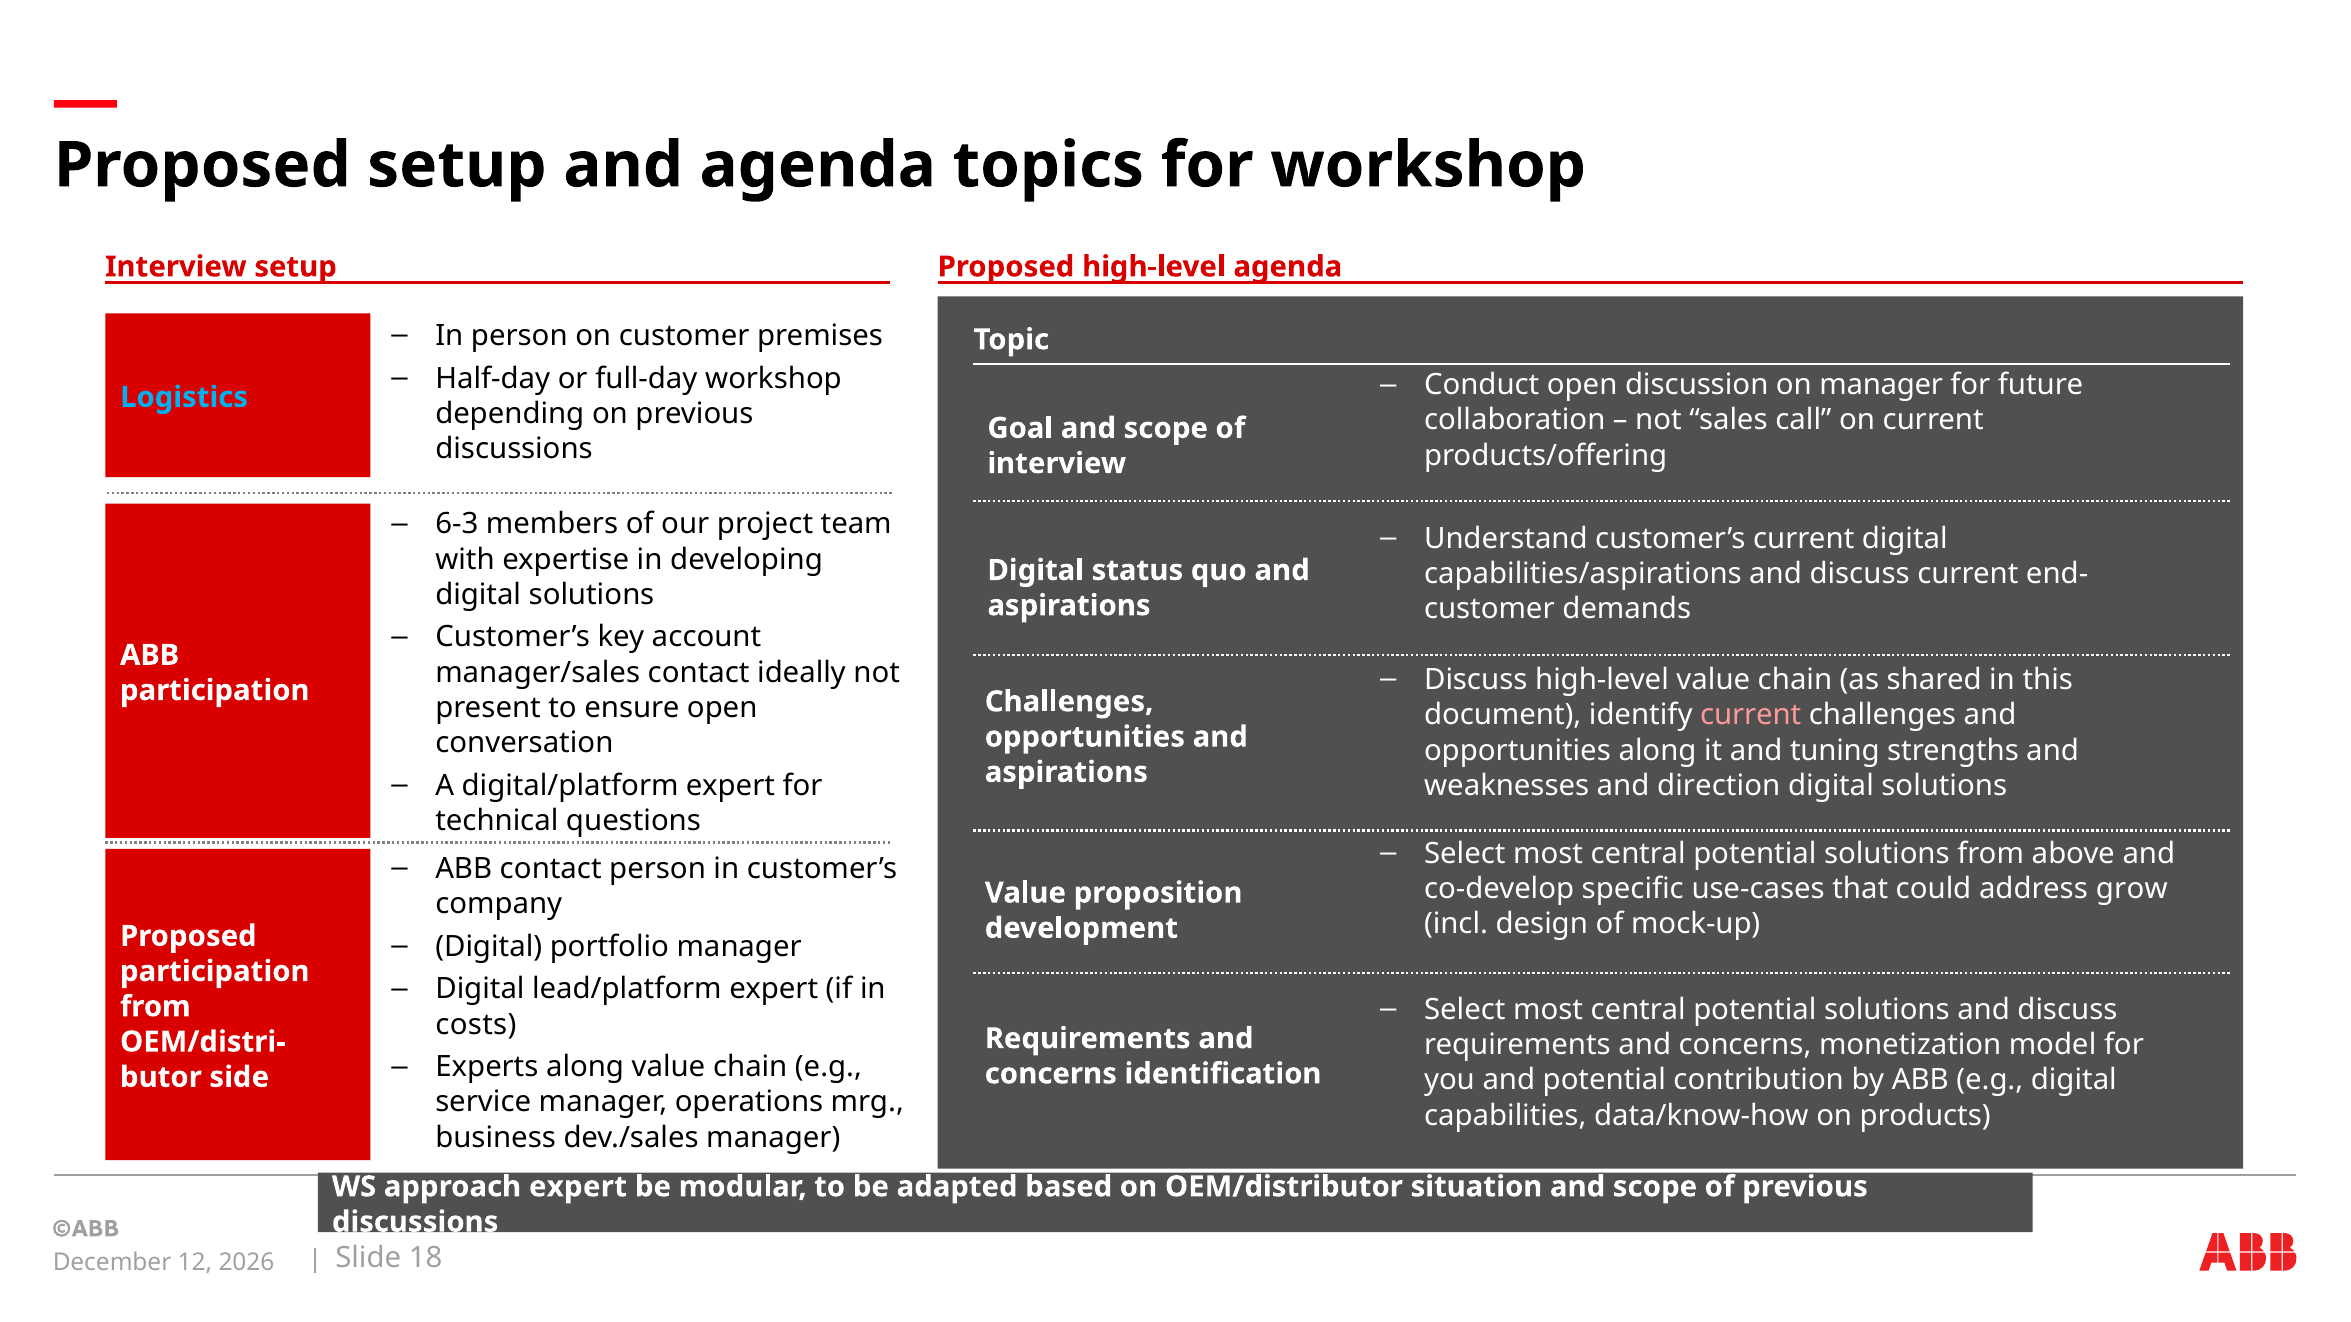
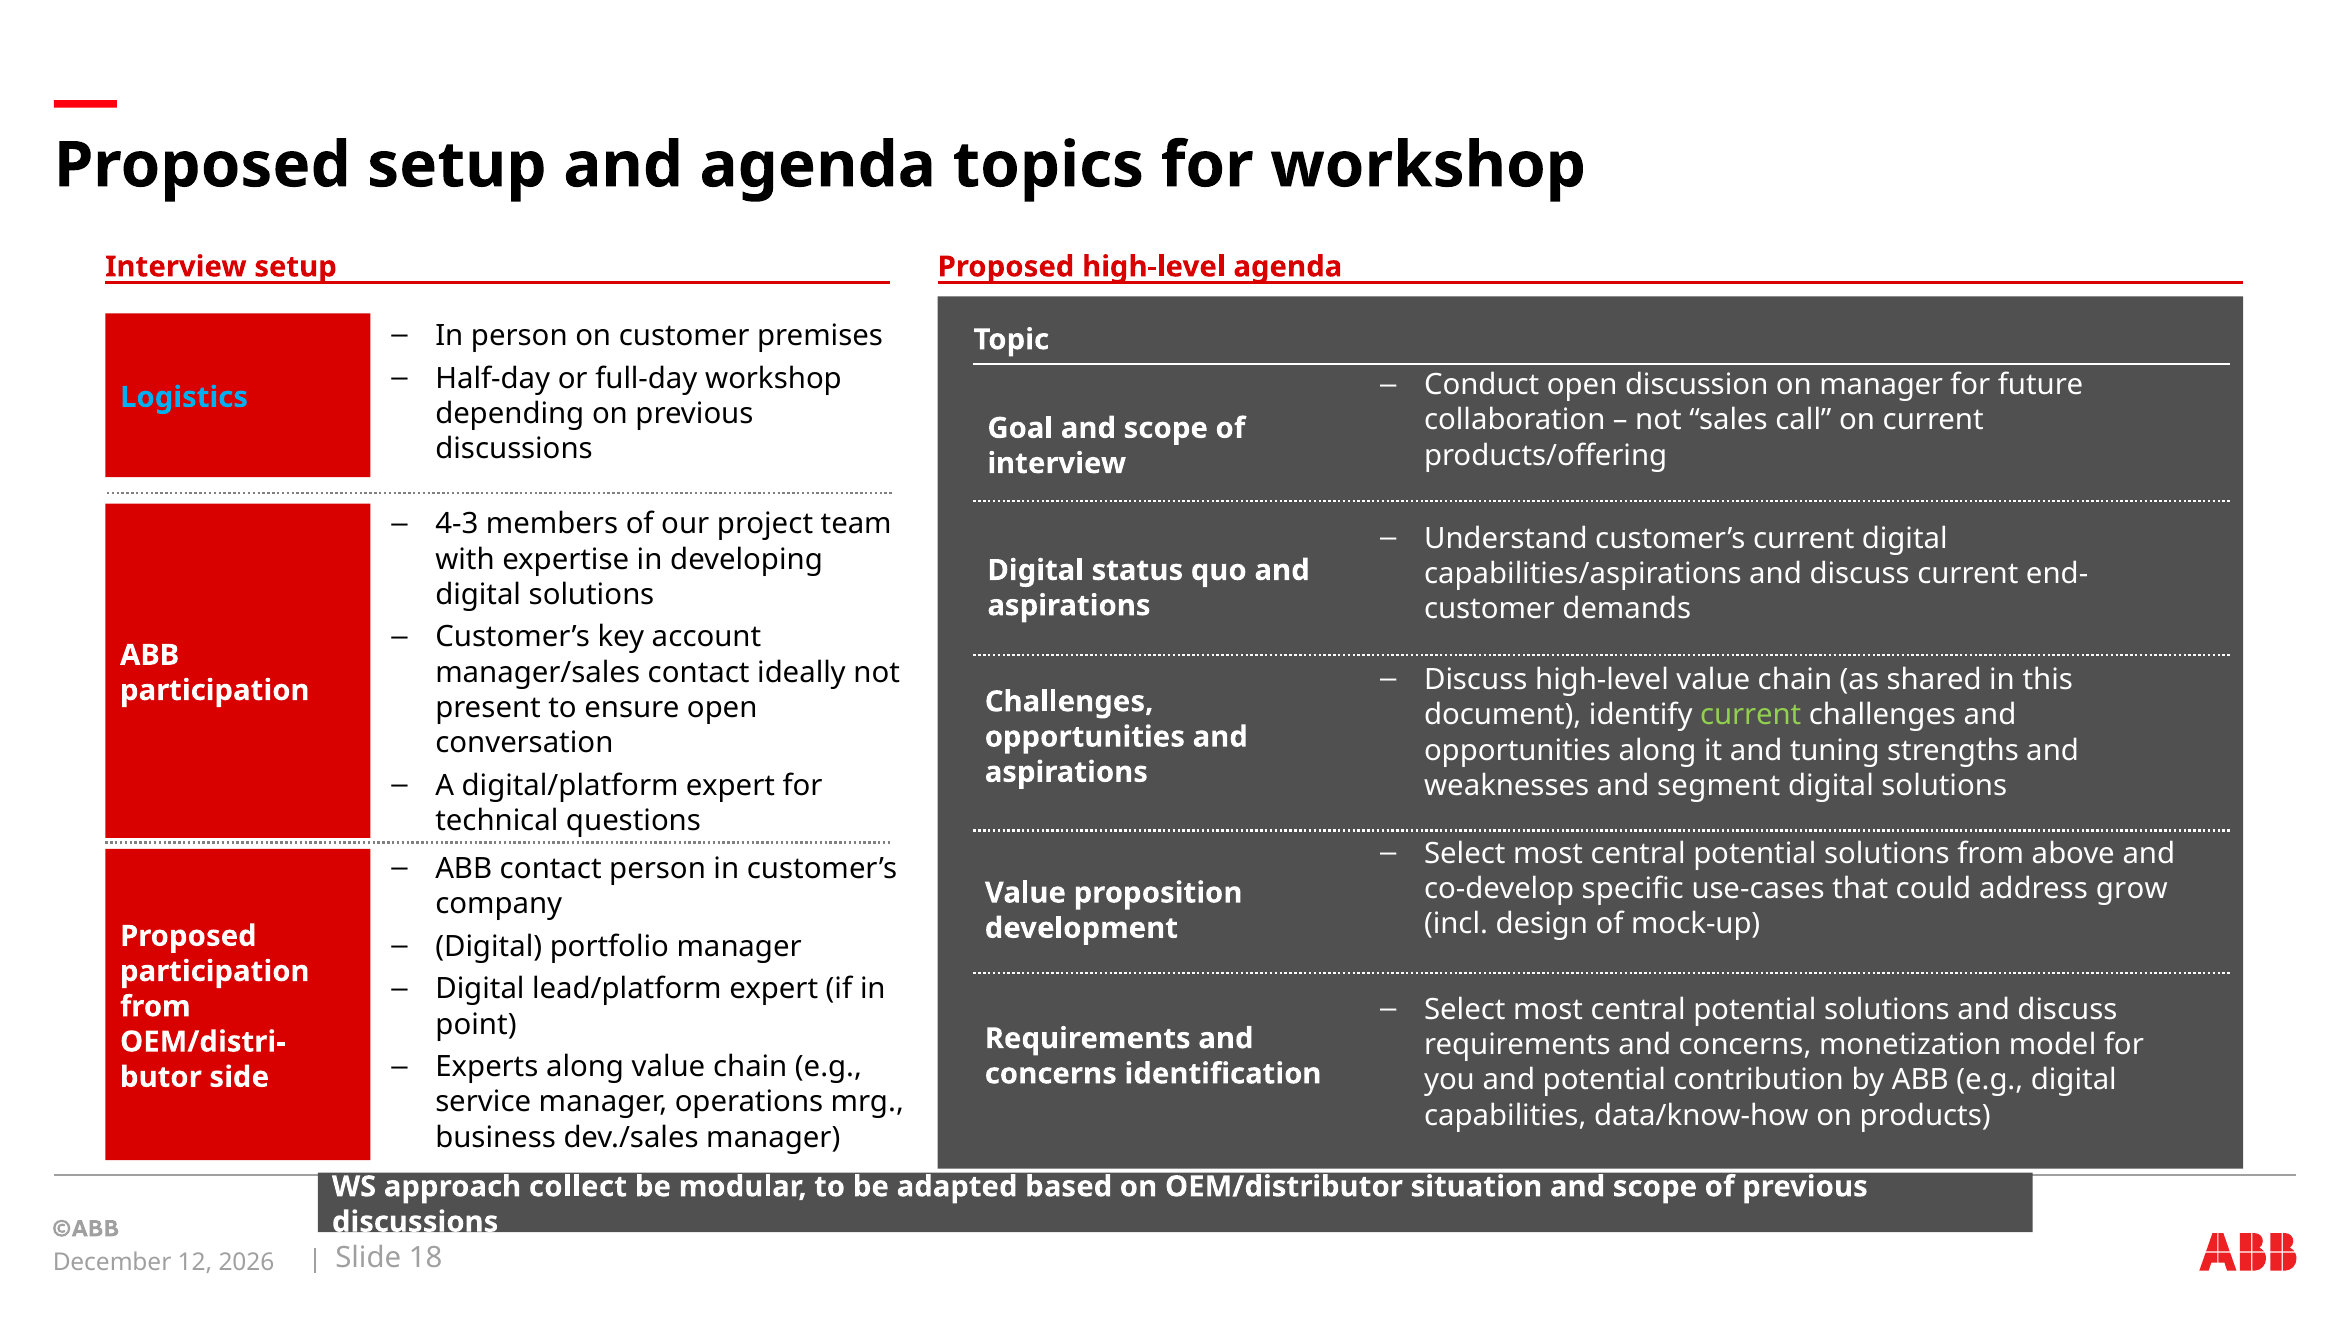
6-3: 6-3 -> 4-3
current at (1751, 715) colour: pink -> light green
direction: direction -> segment
costs: costs -> point
approach expert: expert -> collect
